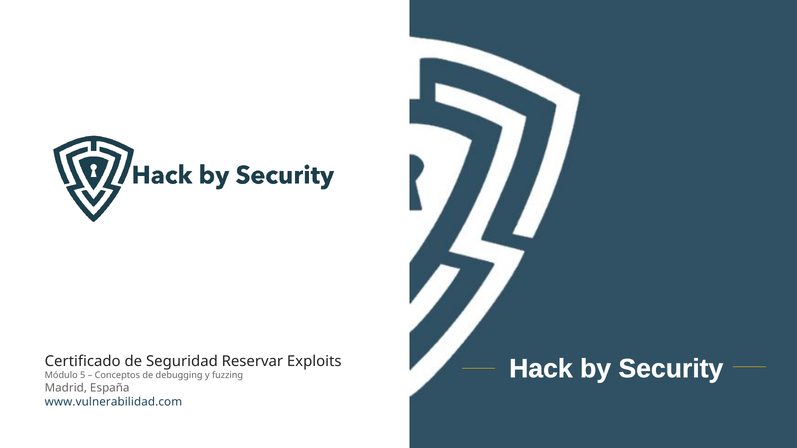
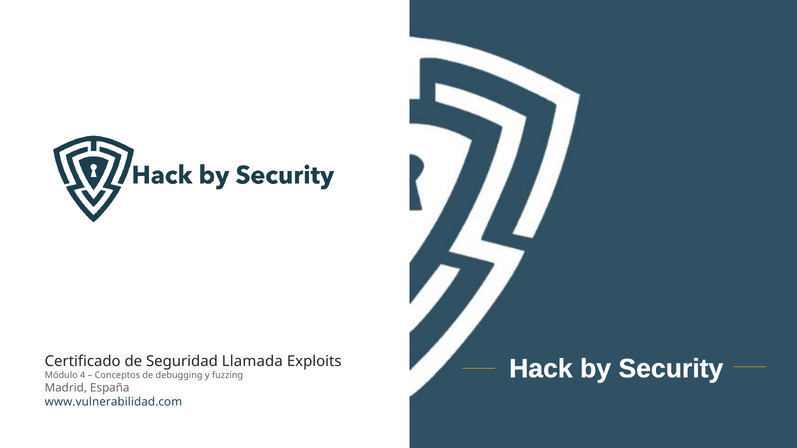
Reservar: Reservar -> Llamada
5: 5 -> 4
